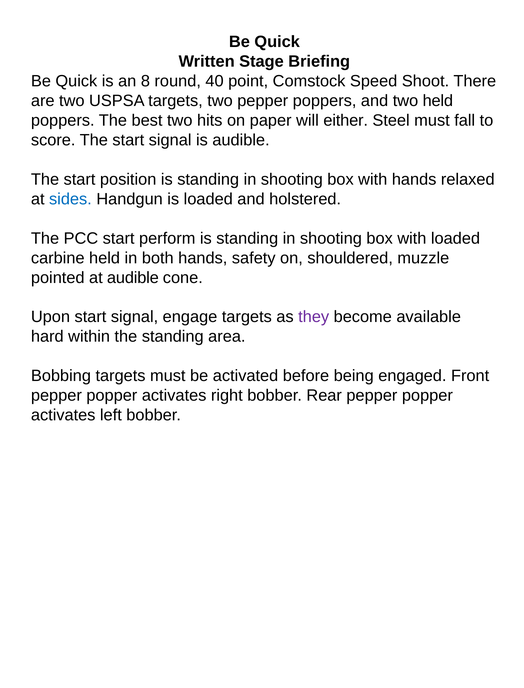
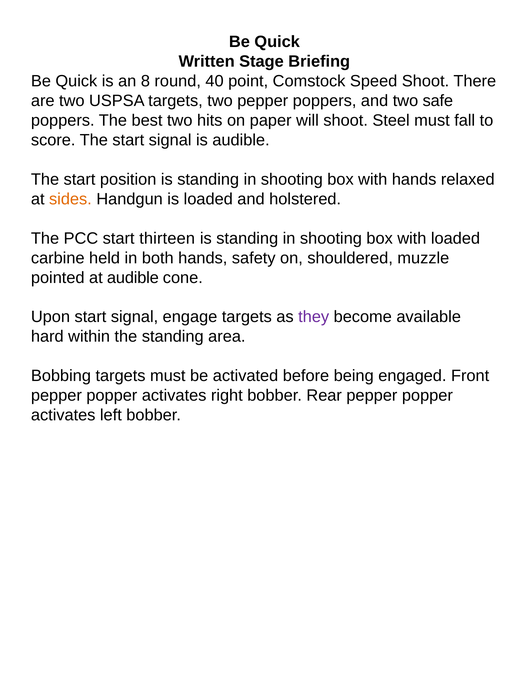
two held: held -> safe
will either: either -> shoot
sides colour: blue -> orange
perform: perform -> thirteen
